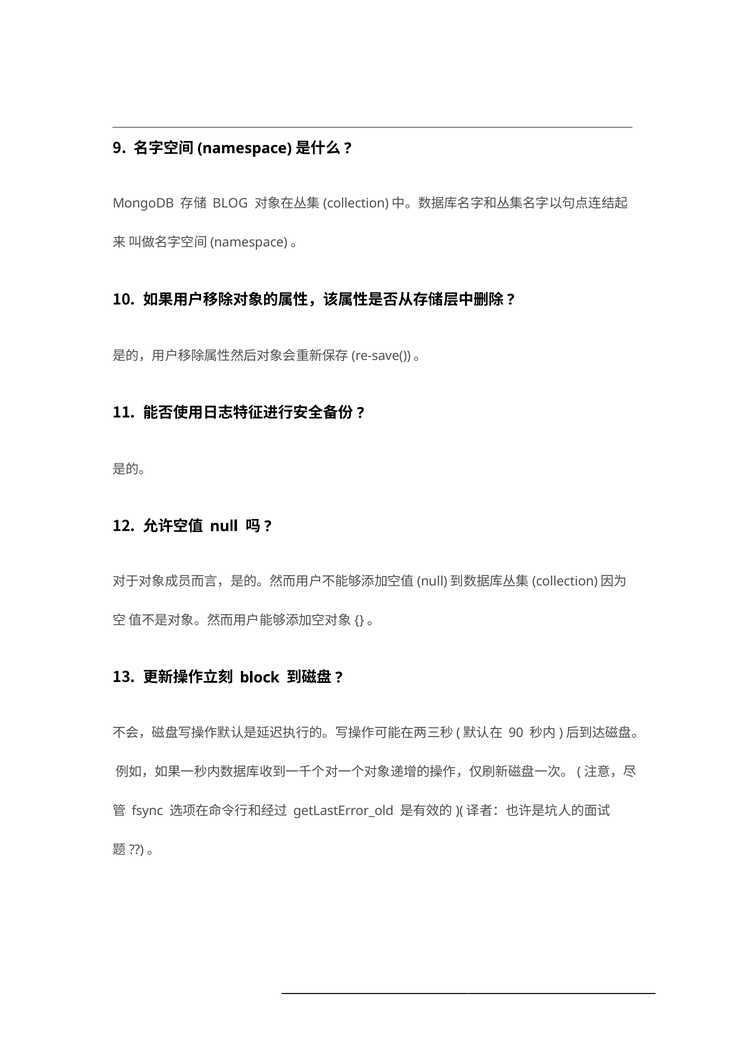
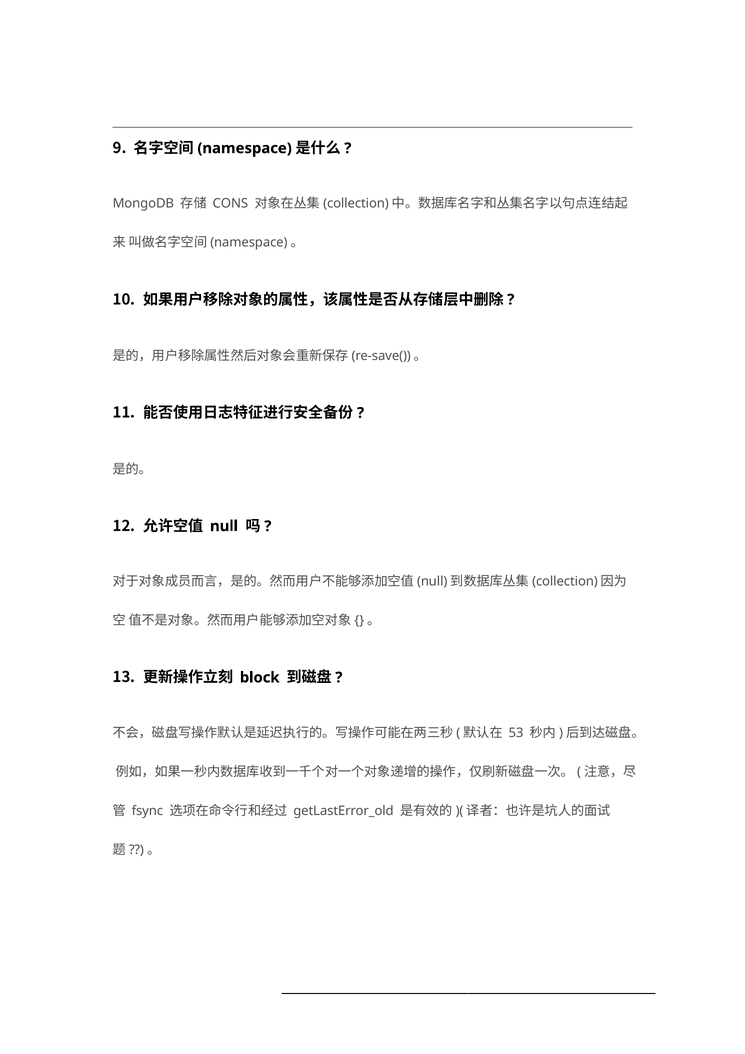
BLOG: BLOG -> CONS
90: 90 -> 53
